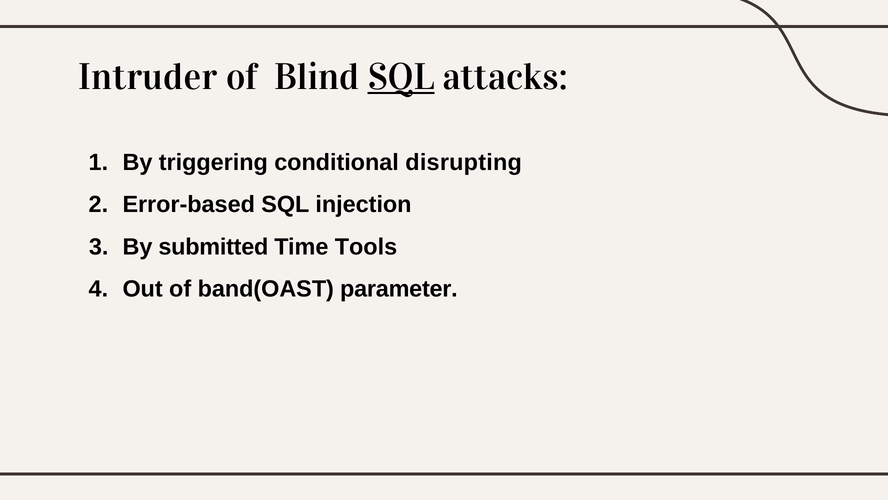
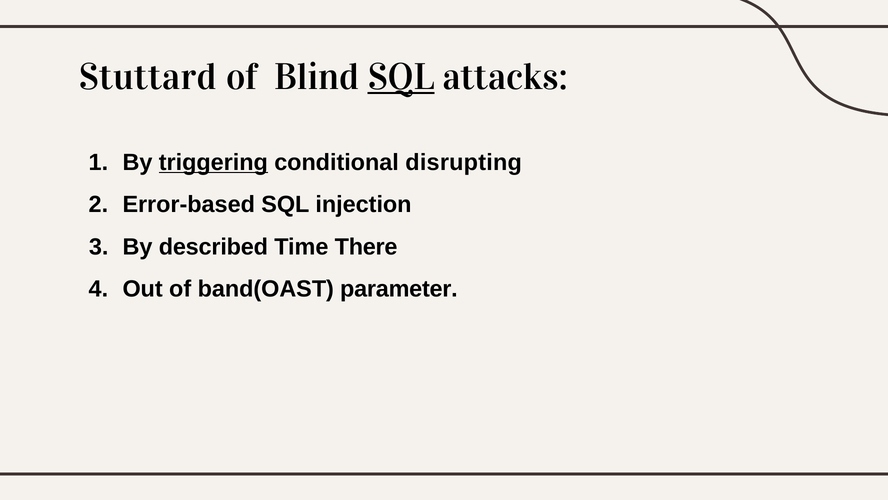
Intruder: Intruder -> Stuttard
triggering underline: none -> present
submitted: submitted -> described
Tools: Tools -> There
